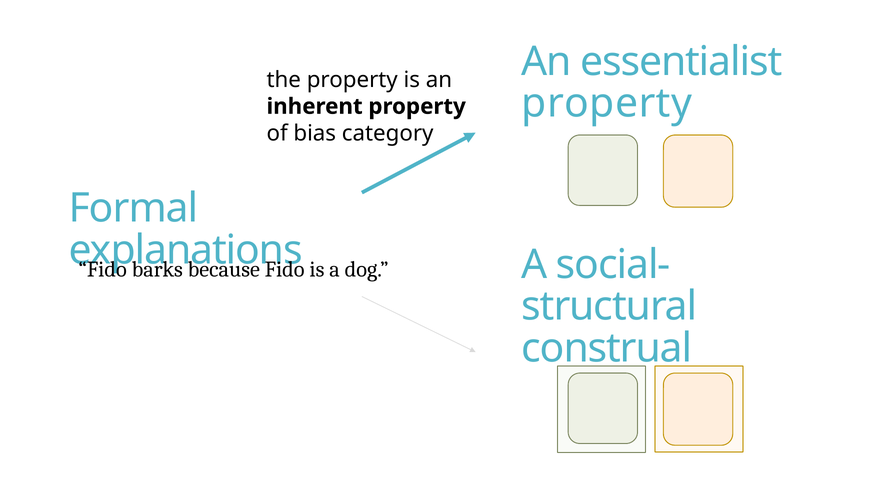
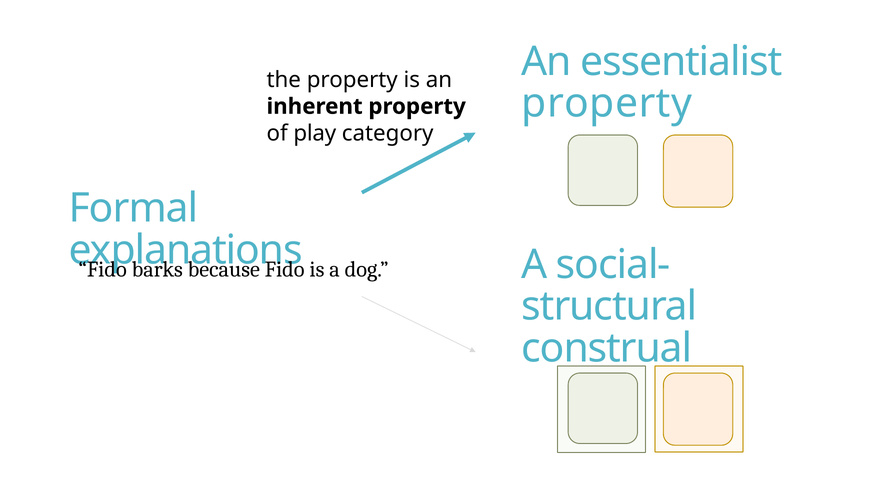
bias: bias -> play
